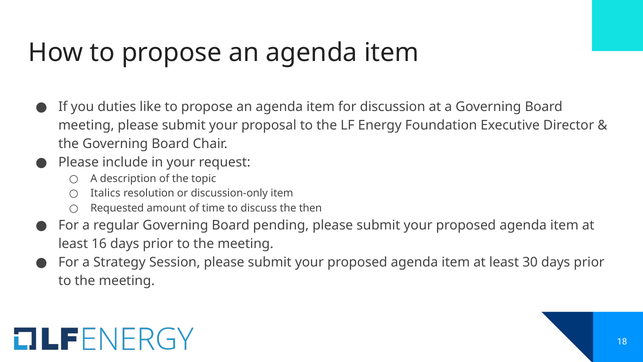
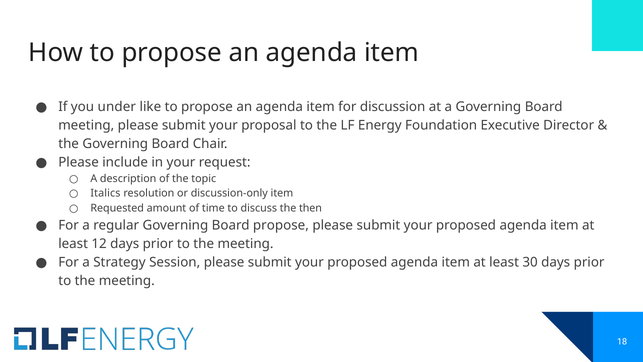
duties: duties -> under
Board pending: pending -> propose
16: 16 -> 12
